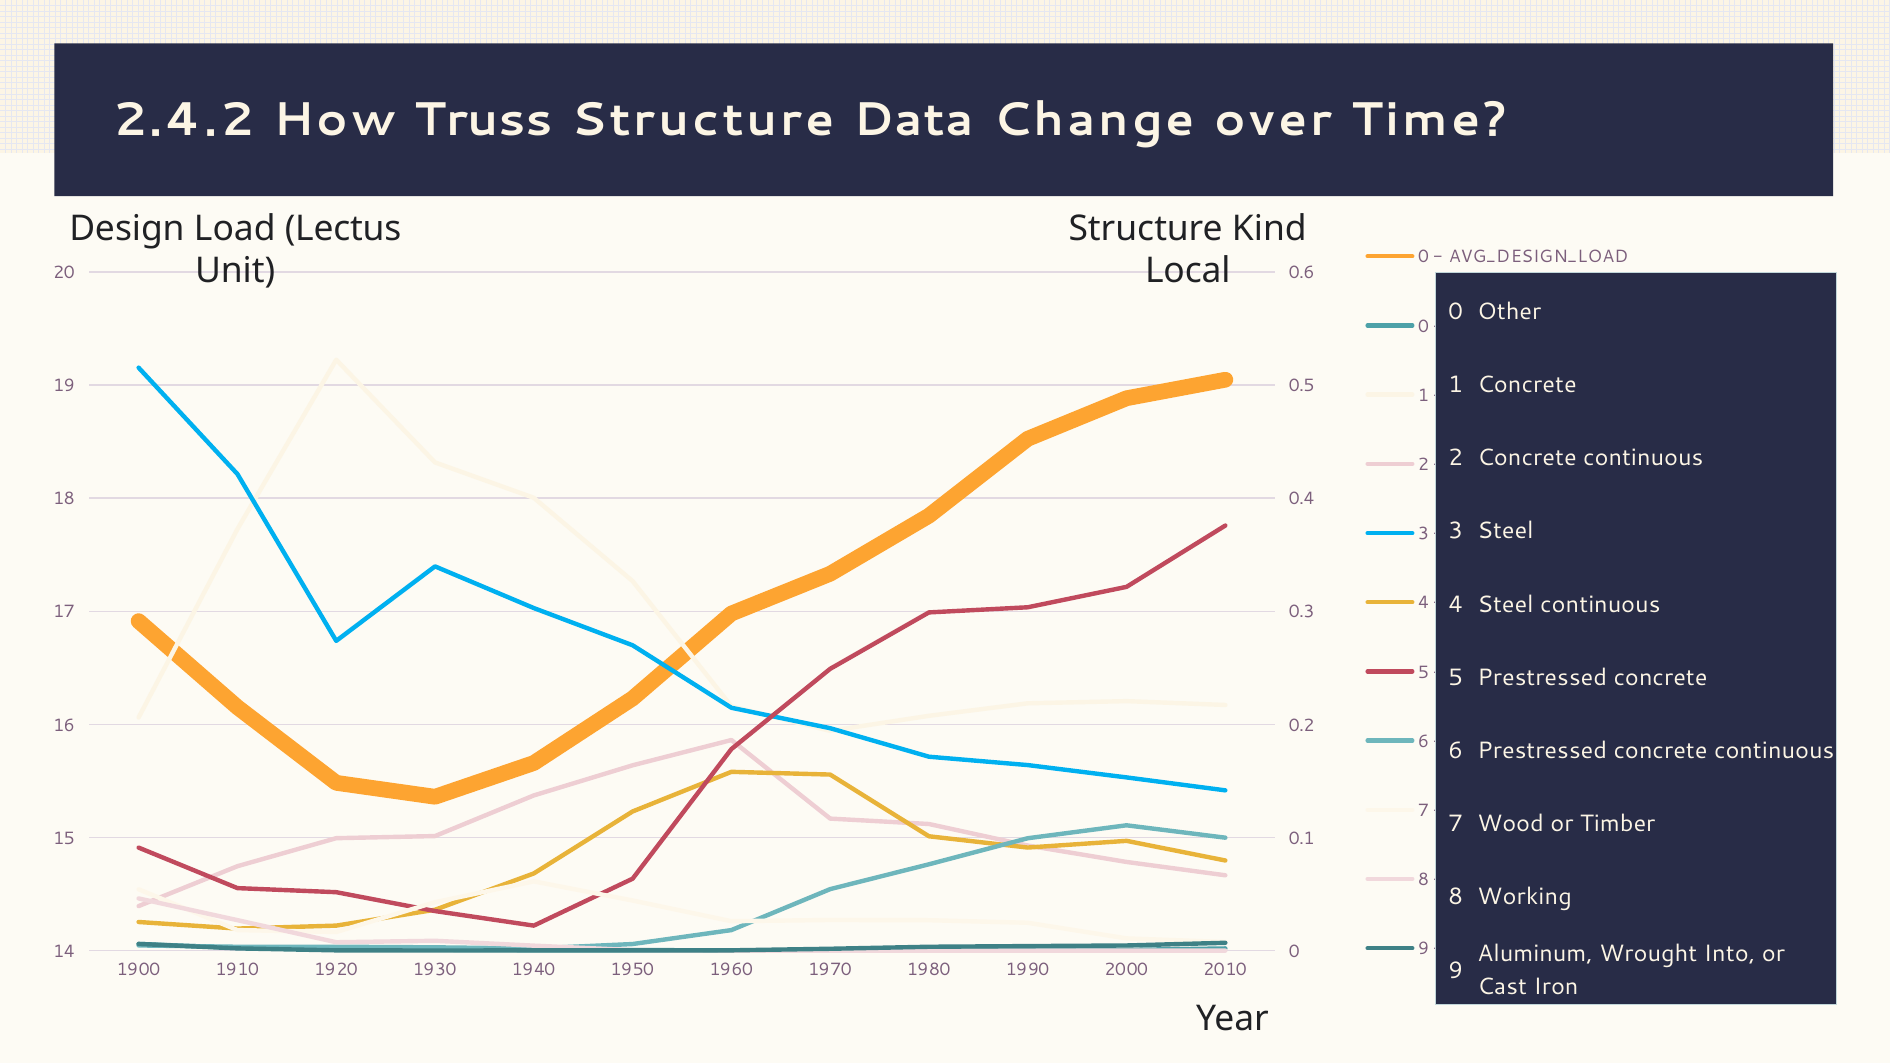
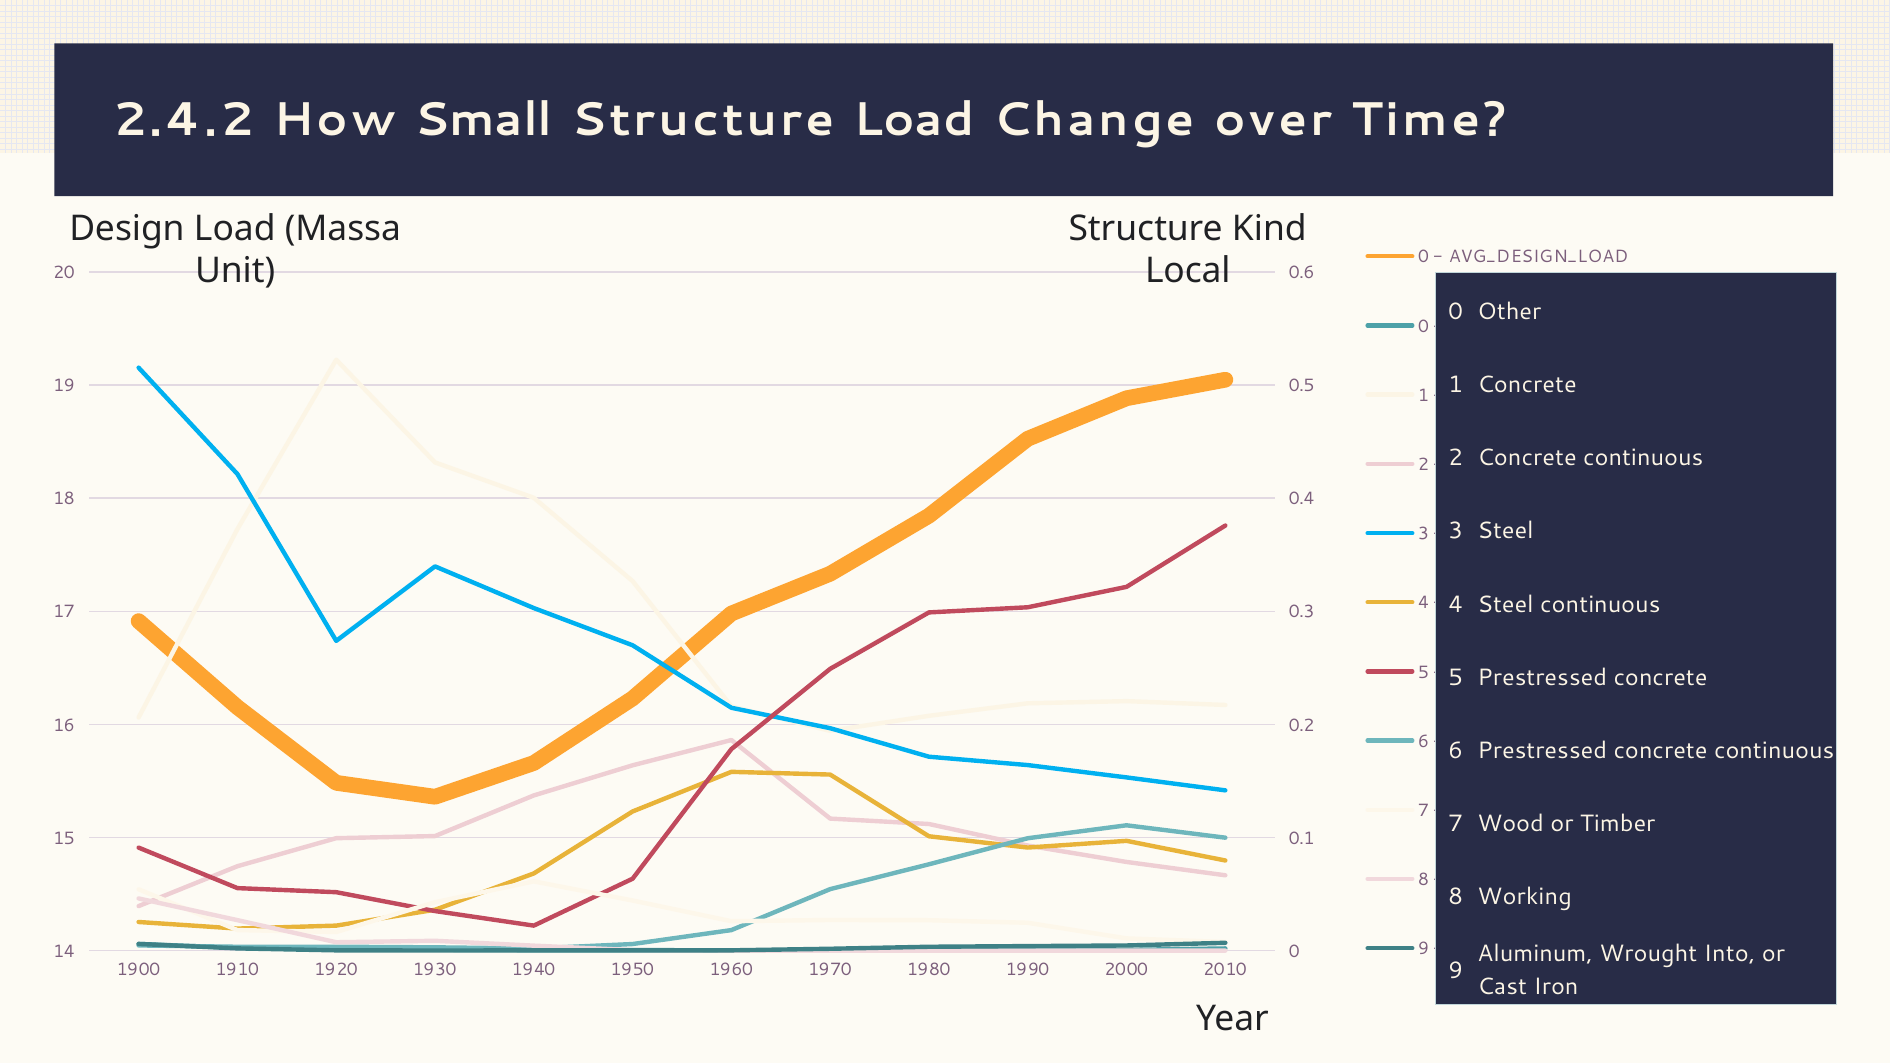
Truss: Truss -> Small
Structure Data: Data -> Load
Lectus: Lectus -> Massa
